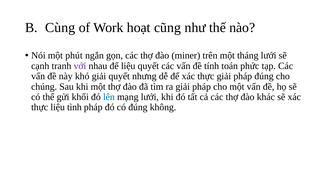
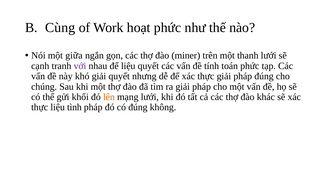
hoạt cũng: cũng -> phức
phút: phút -> giữa
tháng: tháng -> thanh
lên colour: blue -> orange
